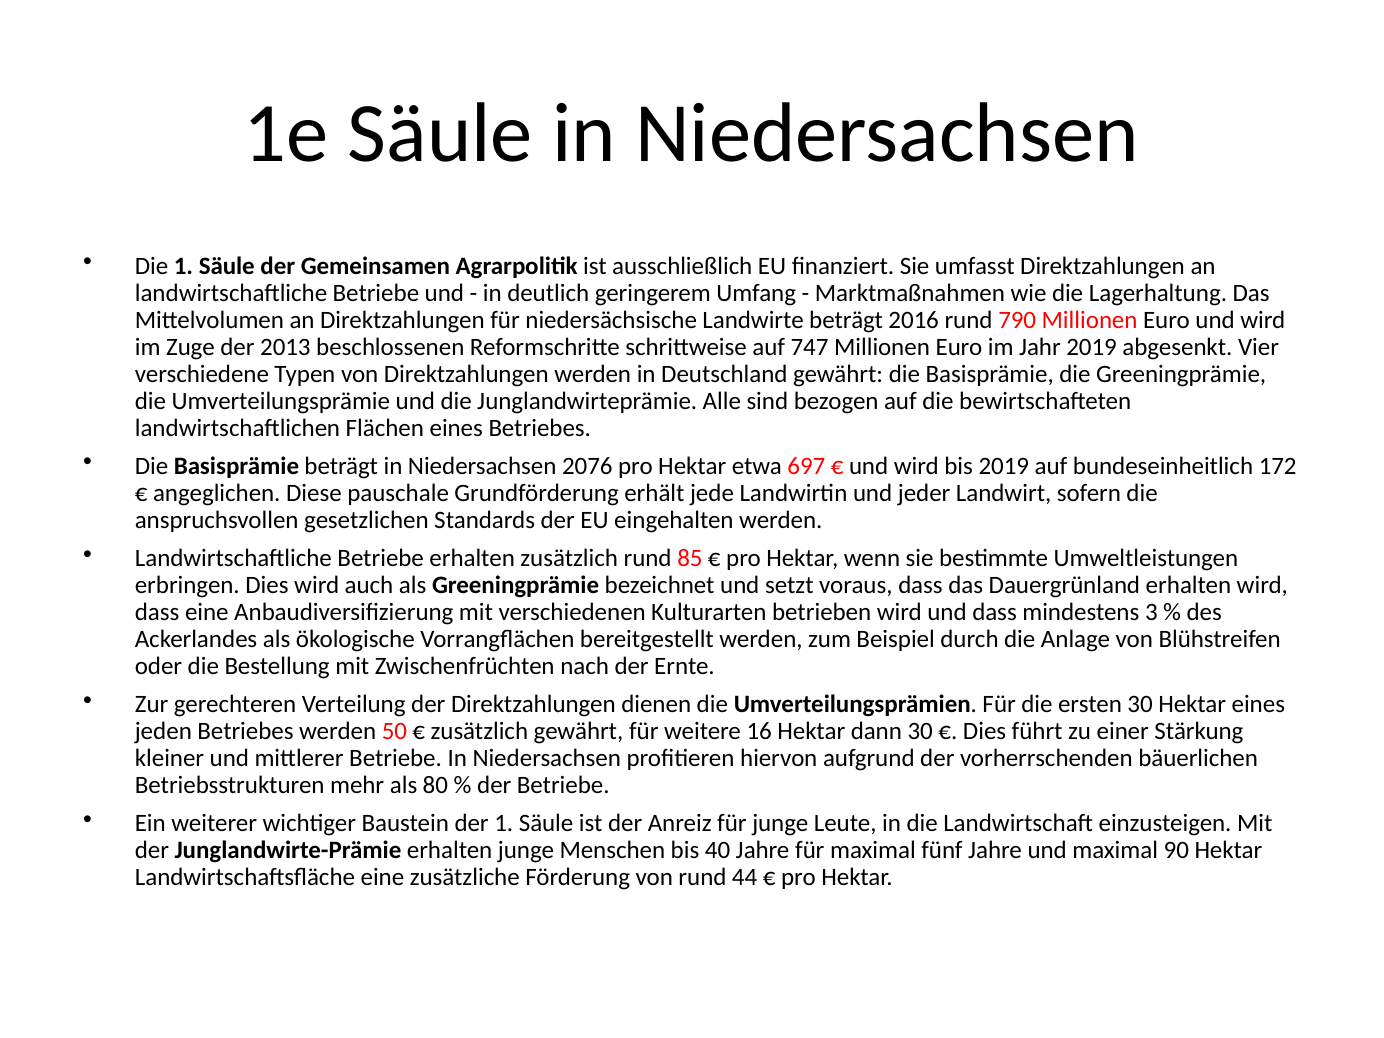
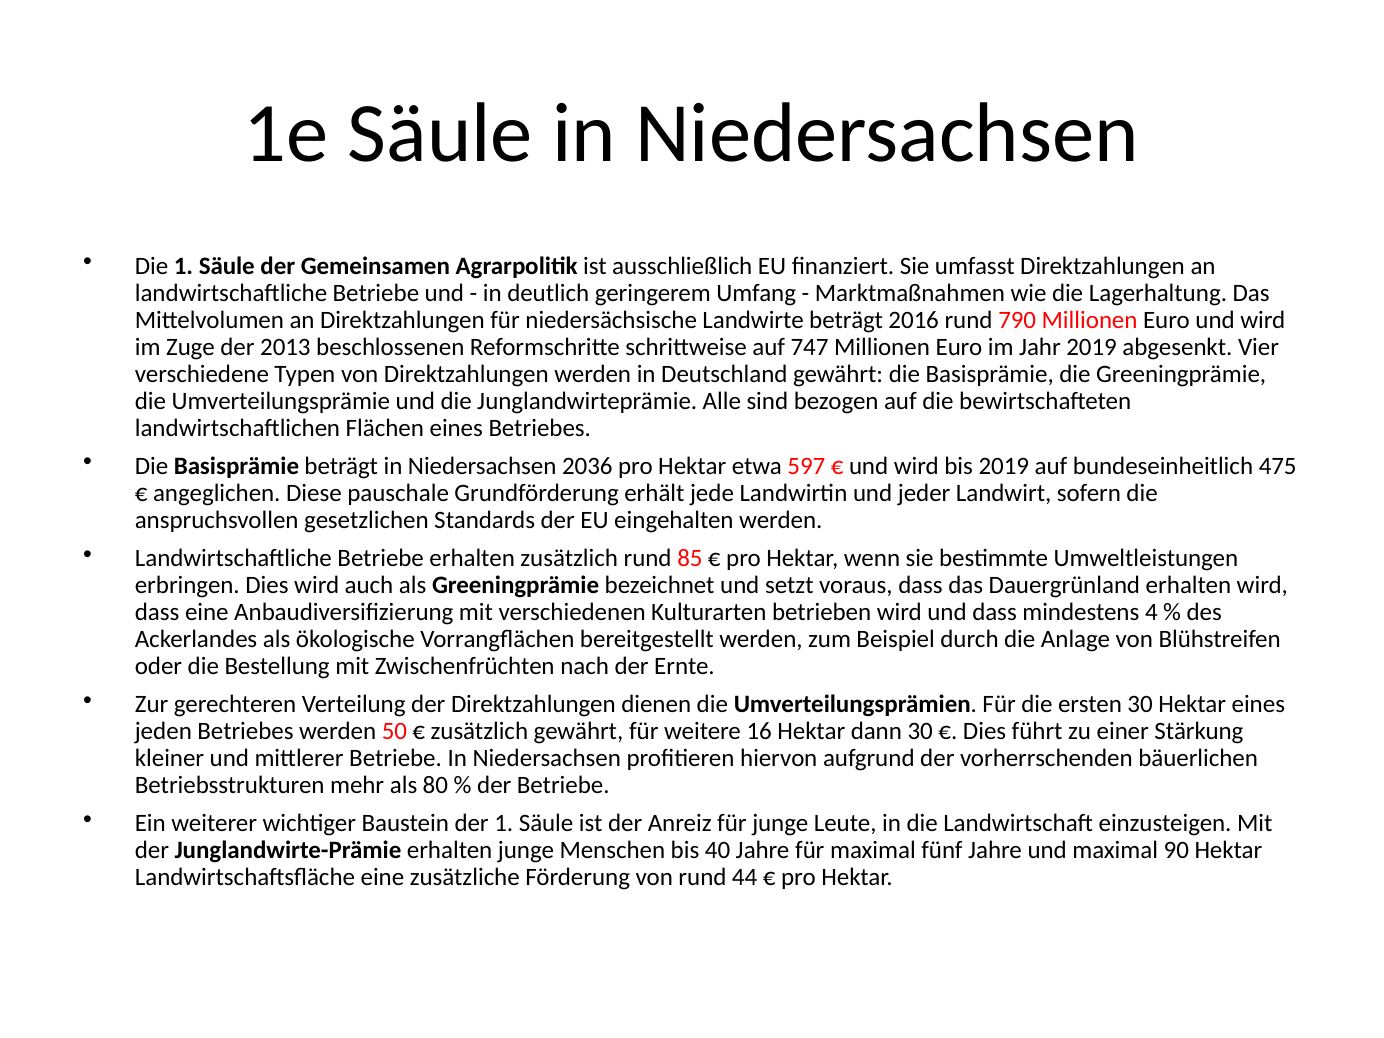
2076: 2076 -> 2036
697: 697 -> 597
172: 172 -> 475
3: 3 -> 4
